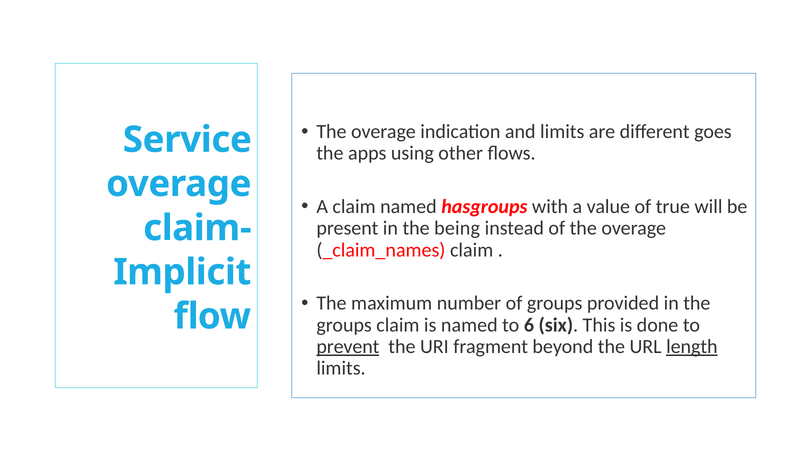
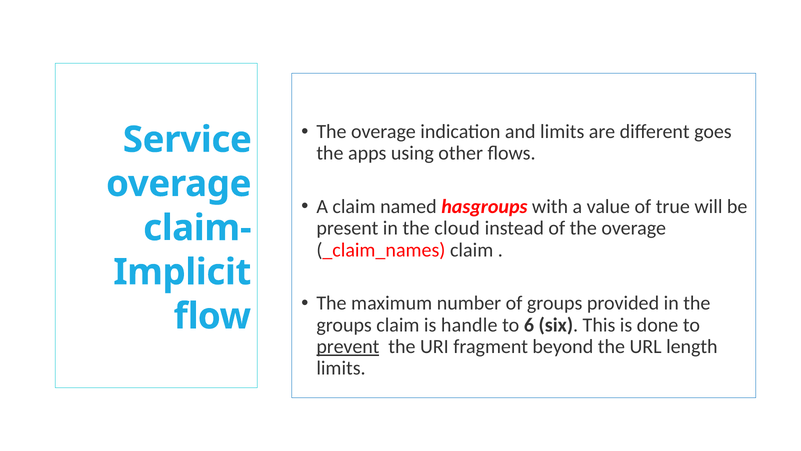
being: being -> cloud
is named: named -> handle
length underline: present -> none
